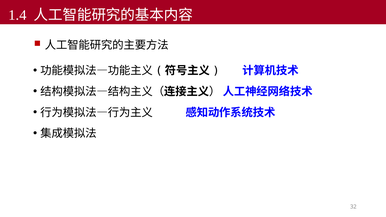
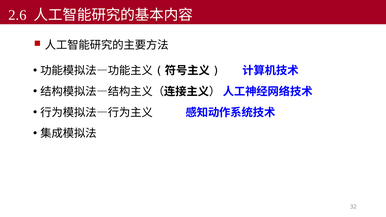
1.4: 1.4 -> 2.6
